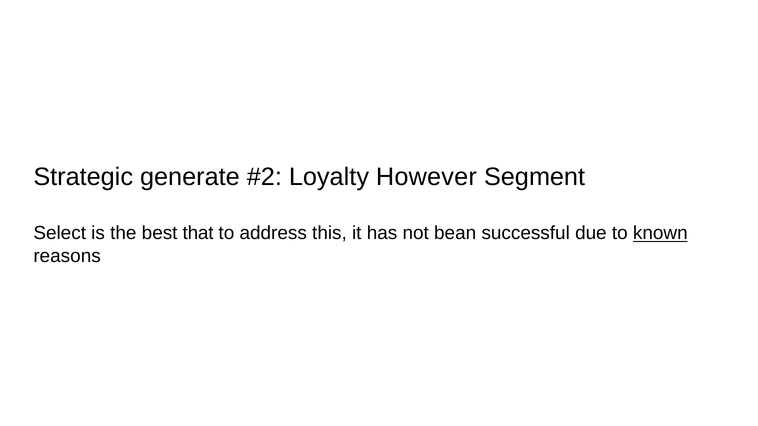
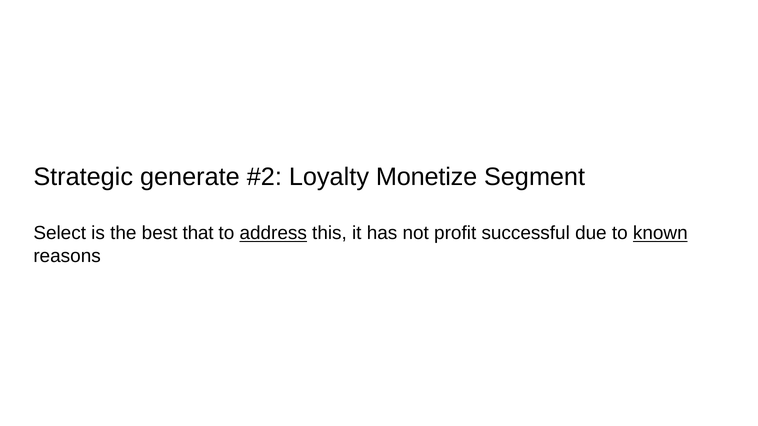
However: However -> Monetize
address underline: none -> present
bean: bean -> profit
